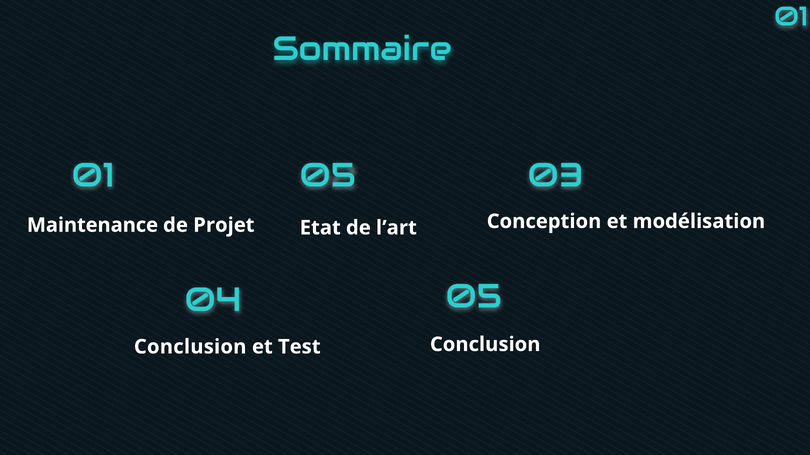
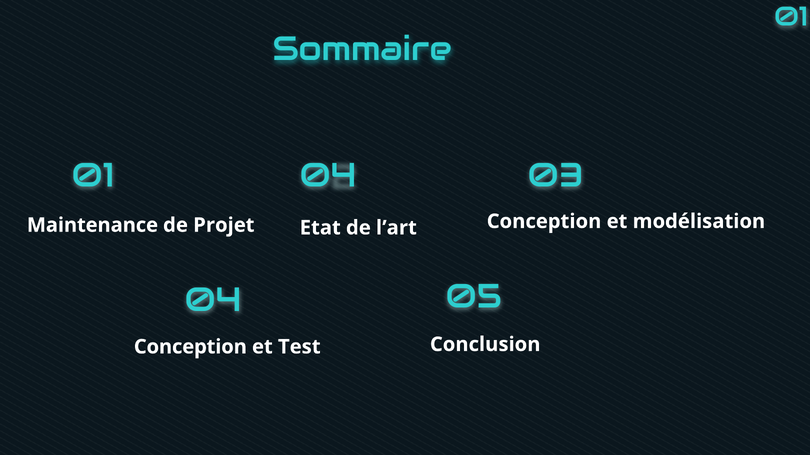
01 05: 05 -> 04
Conclusion at (190, 347): Conclusion -> Conception
